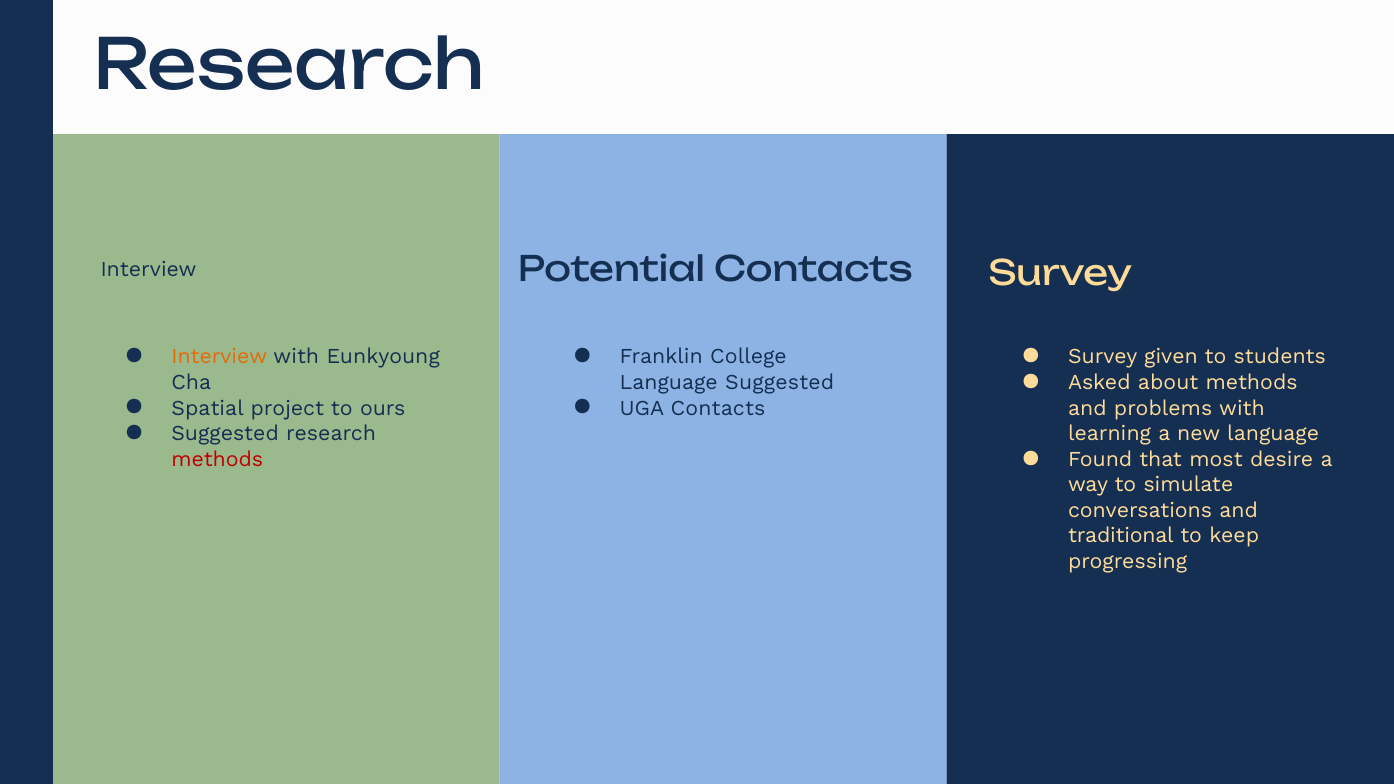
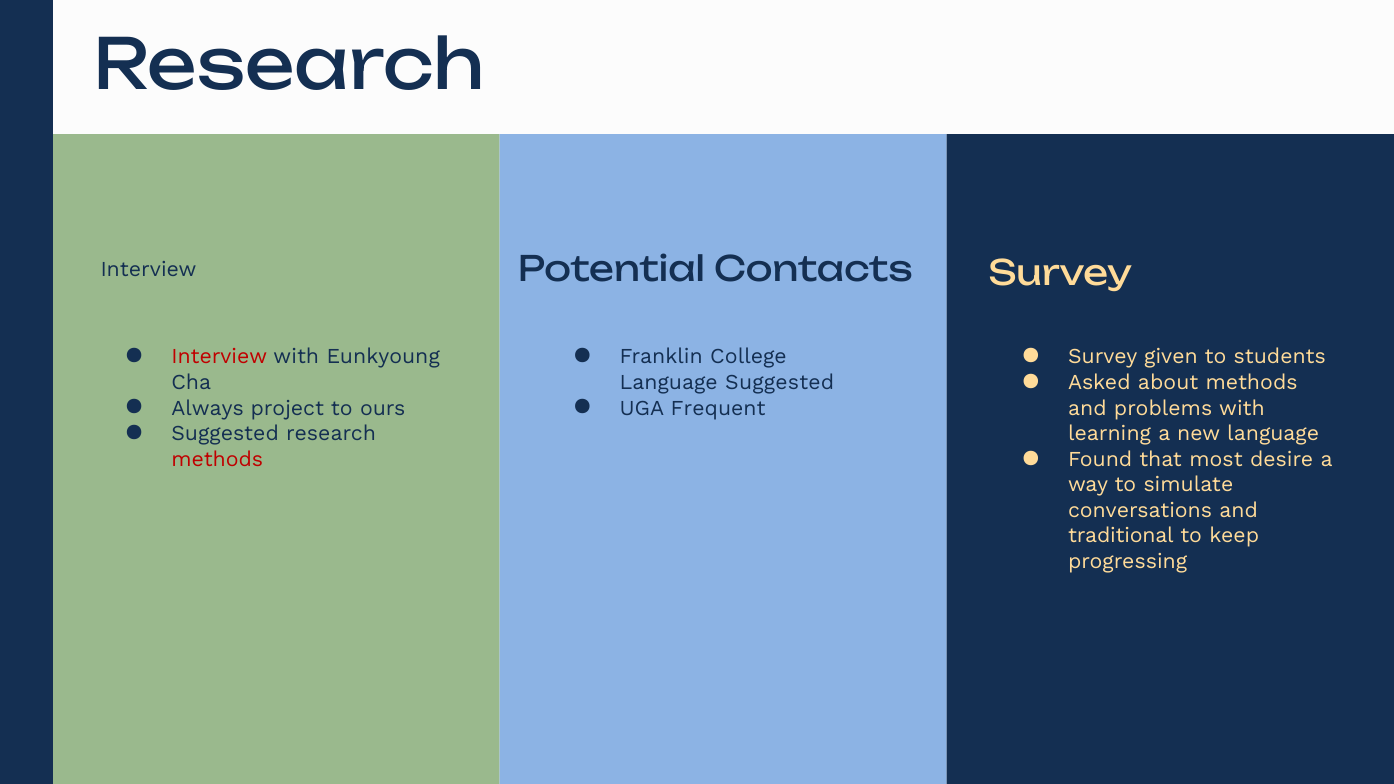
Interview at (219, 357) colour: orange -> red
Spatial: Spatial -> Always
UGA Contacts: Contacts -> Frequent
